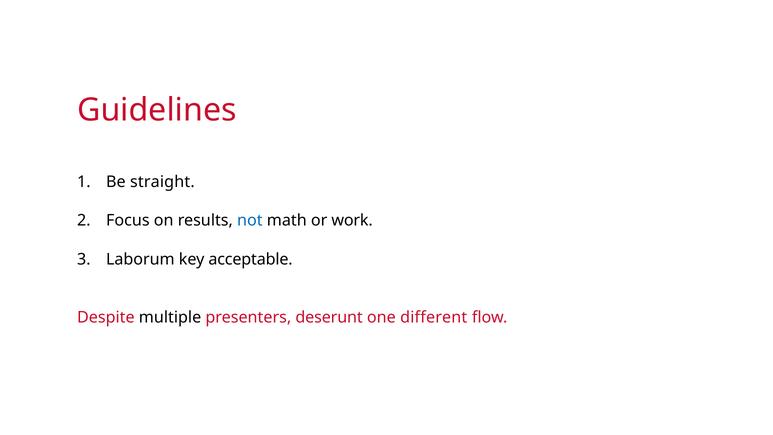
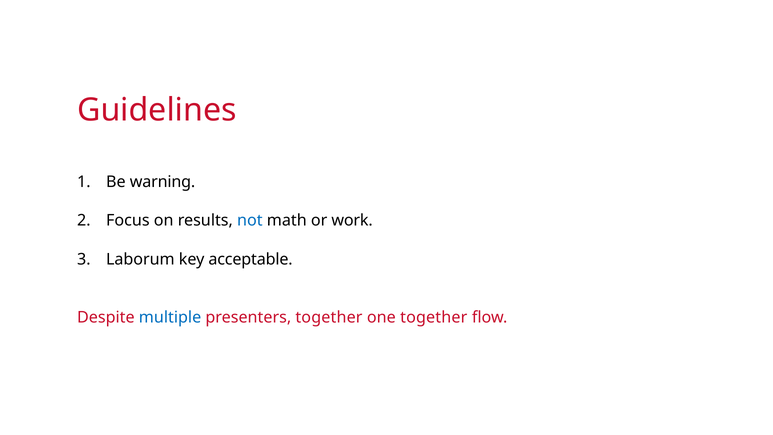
straight: straight -> warning
multiple colour: black -> blue
presenters deserunt: deserunt -> together
one different: different -> together
